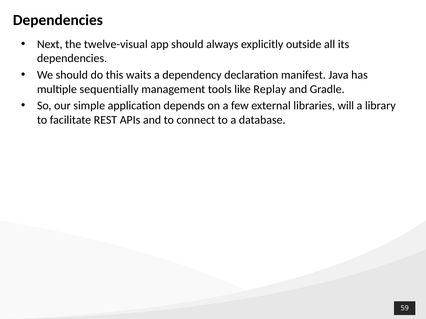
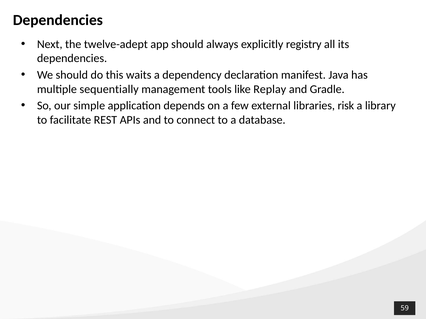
twelve-visual: twelve-visual -> twelve-adept
outside: outside -> registry
will: will -> risk
